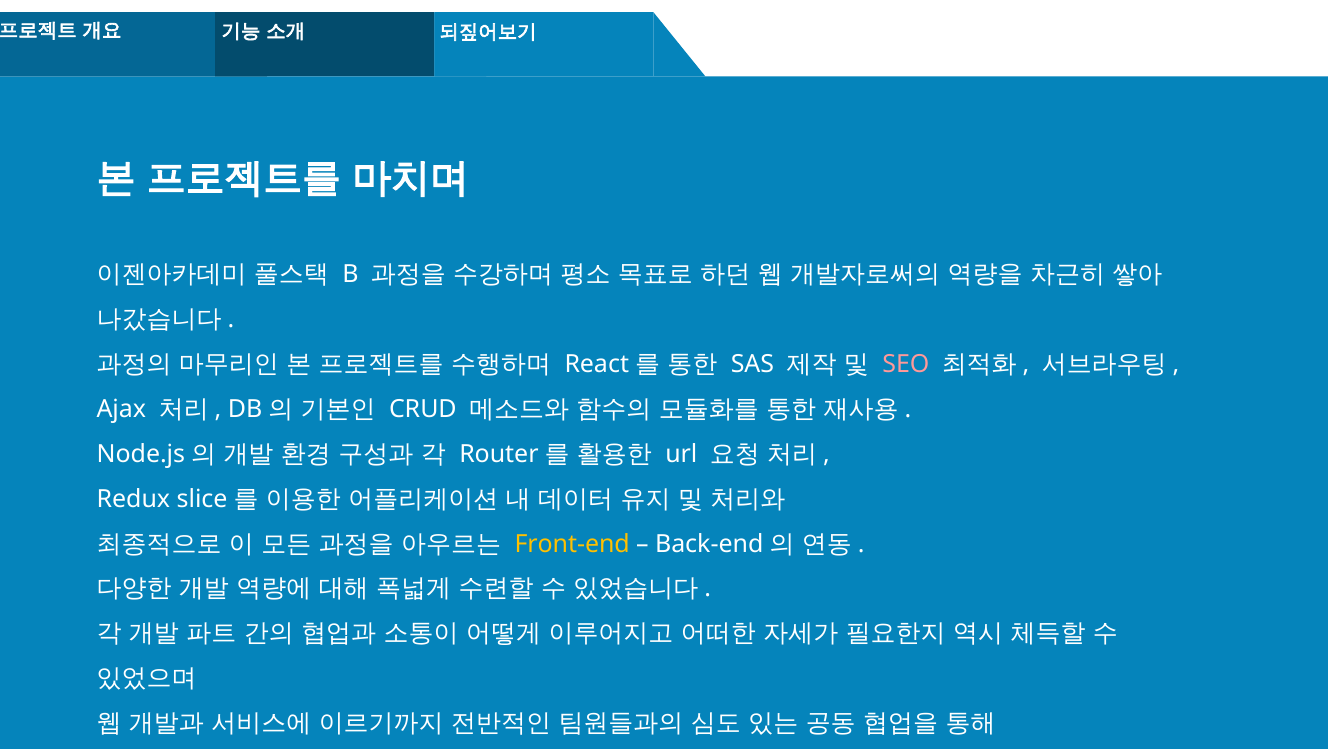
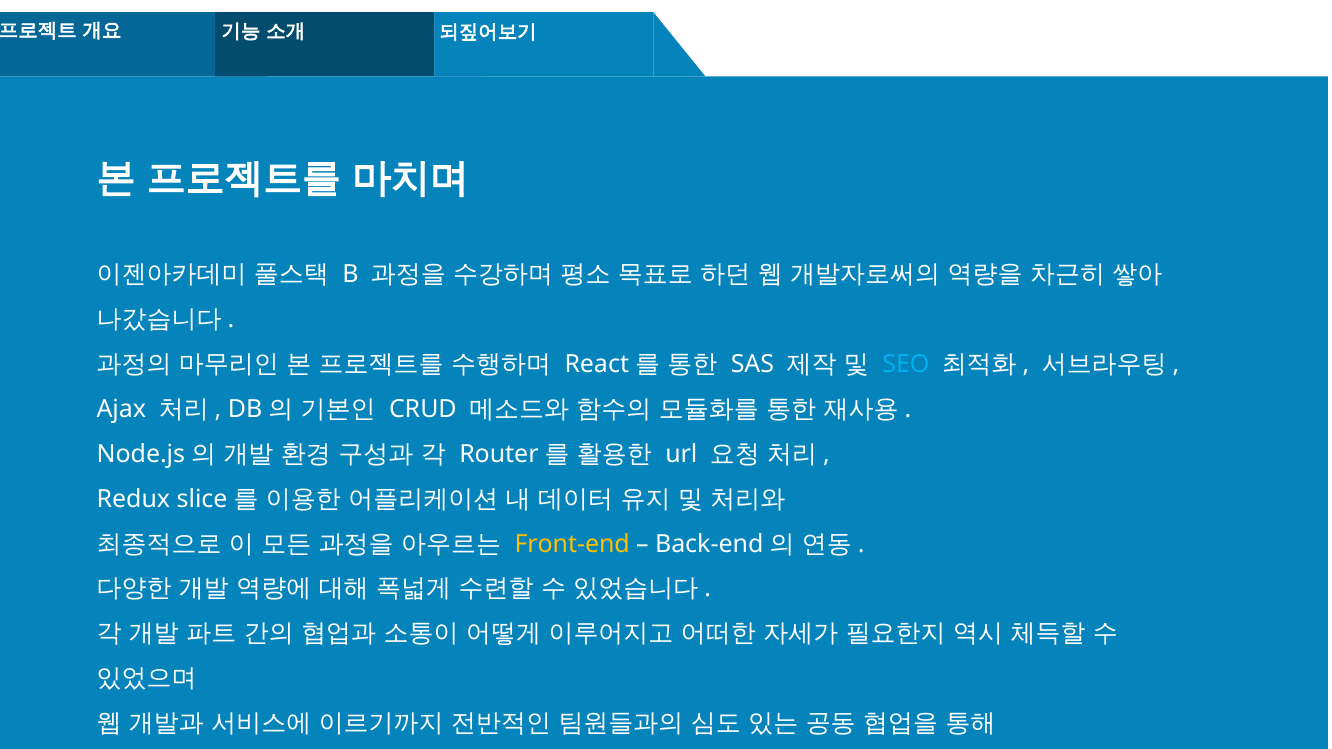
SEO colour: pink -> light blue
